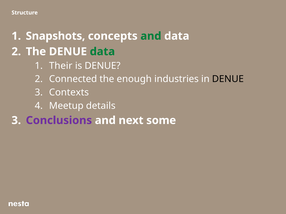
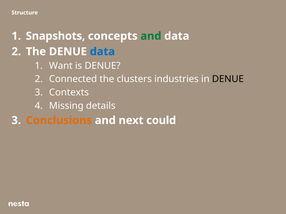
data at (102, 52) colour: green -> blue
Their: Their -> Want
enough: enough -> clusters
Meetup: Meetup -> Missing
Conclusions colour: purple -> orange
some: some -> could
